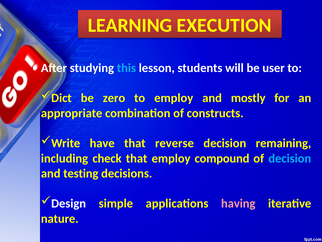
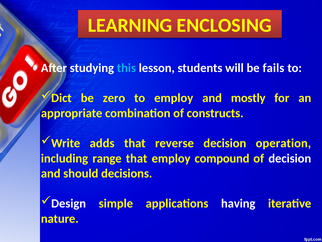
EXECUTION: EXECUTION -> ENCLOSING
user: user -> fails
have: have -> adds
remaining: remaining -> operation
check: check -> range
decision at (290, 158) colour: light blue -> white
testing: testing -> should
having colour: pink -> white
